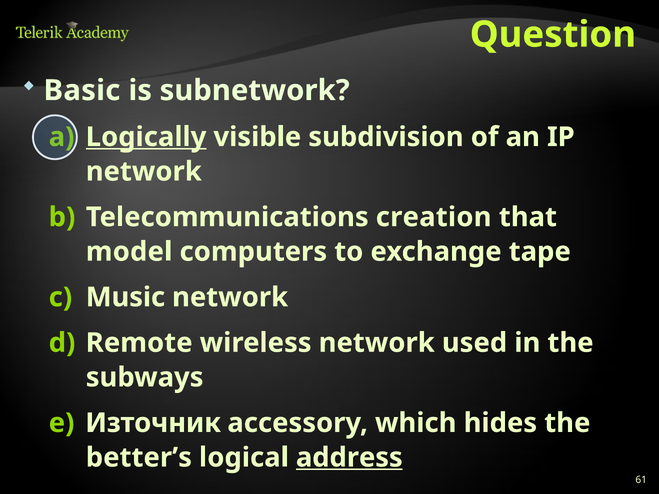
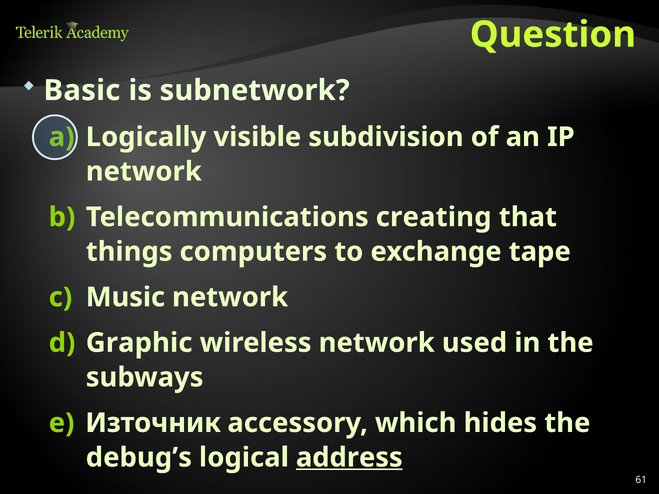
Logically underline: present -> none
creation: creation -> creating
model: model -> things
Remote: Remote -> Graphic
better’s: better’s -> debug’s
